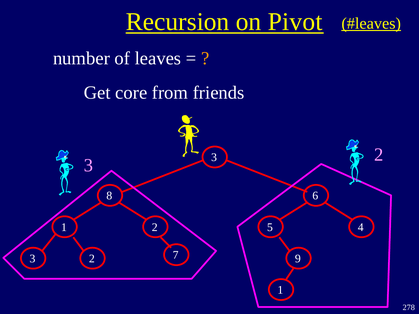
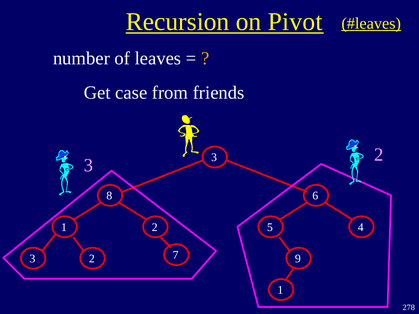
core: core -> case
